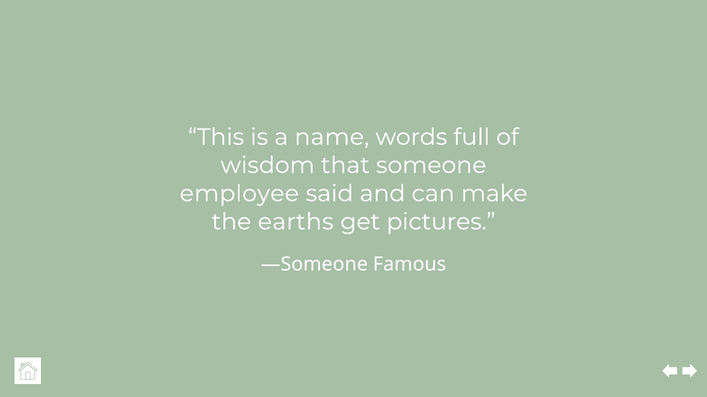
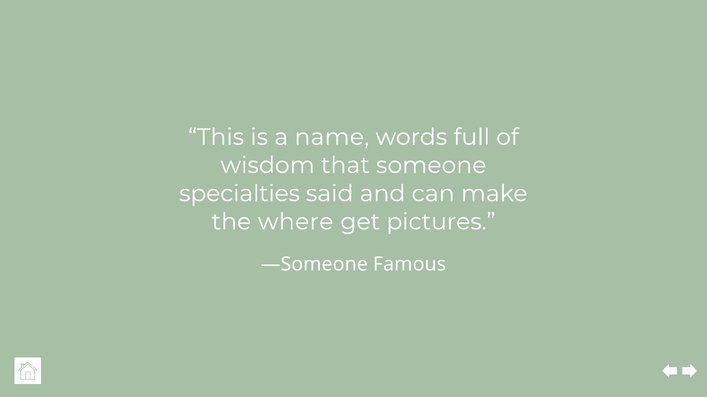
employee: employee -> specialties
earths: earths -> where
